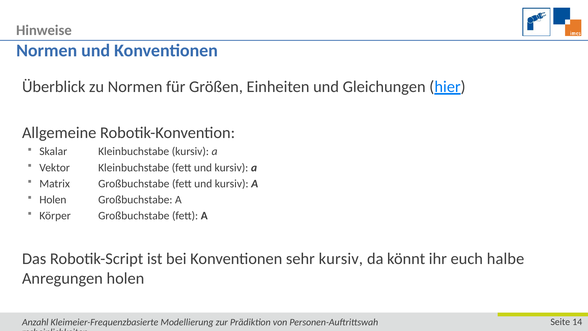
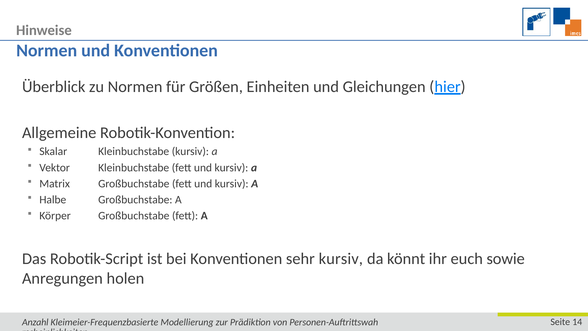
Holen at (53, 199): Holen -> Halbe
halbe: halbe -> sowie
